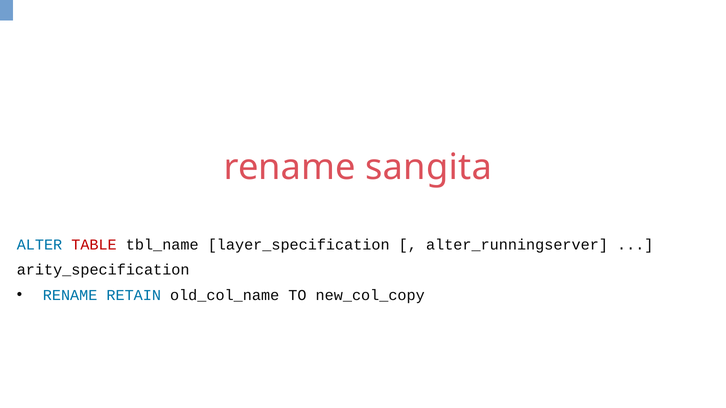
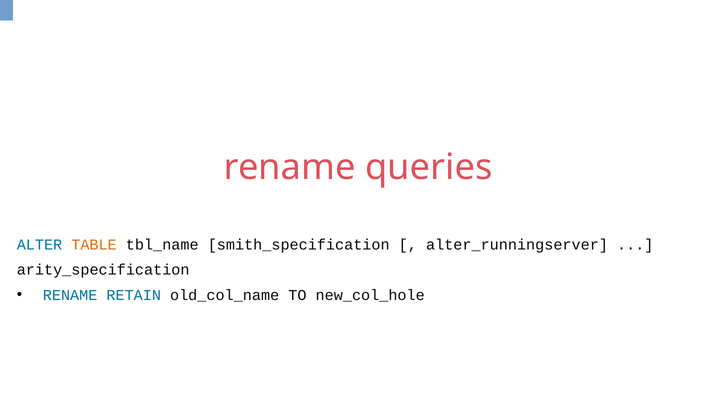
sangita: sangita -> queries
TABLE colour: red -> orange
layer_specification: layer_specification -> smith_specification
new_col_copy: new_col_copy -> new_col_hole
